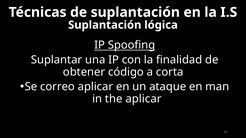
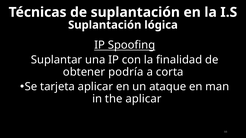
código: código -> podría
correo: correo -> tarjeta
